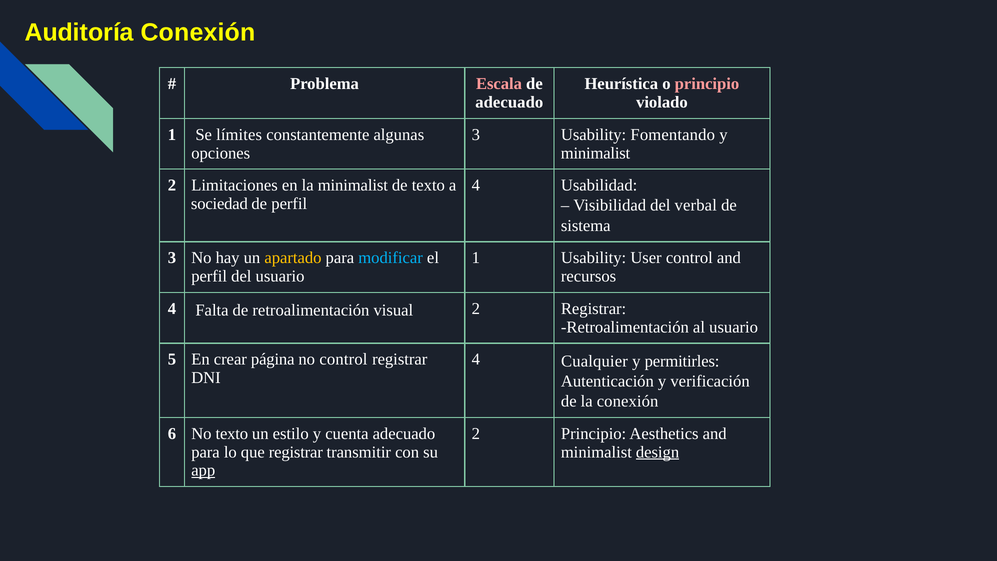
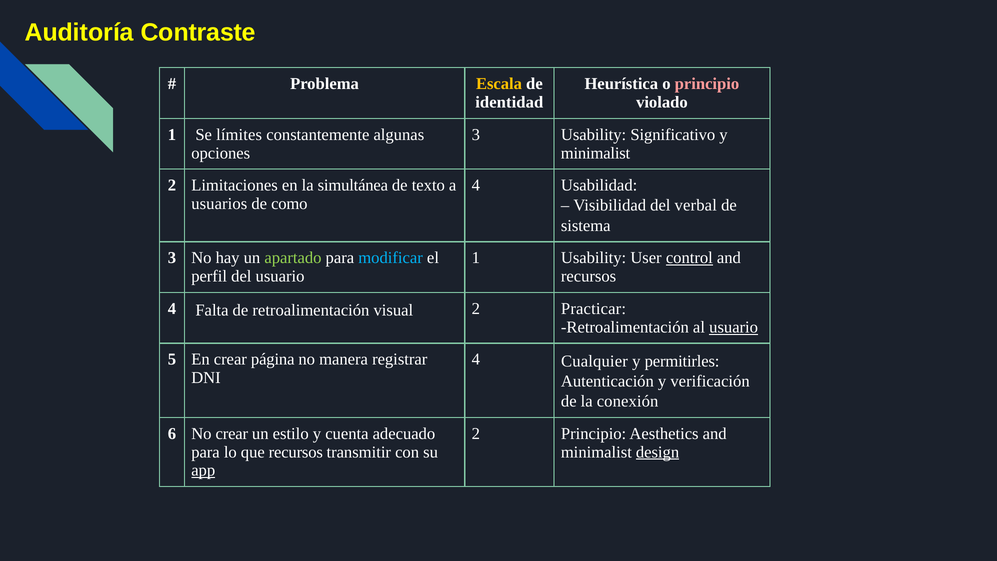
Auditoría Conexión: Conexión -> Contraste
Escala colour: pink -> yellow
adecuado at (509, 102): adecuado -> identidad
Fomentando: Fomentando -> Significativo
la minimalist: minimalist -> simultánea
sociedad: sociedad -> usuarios
de perfil: perfil -> como
apartado colour: yellow -> light green
control at (689, 258) underline: none -> present
2 Registrar: Registrar -> Practicar
usuario at (734, 327) underline: none -> present
no control: control -> manera
No texto: texto -> crear
que registrar: registrar -> recursos
